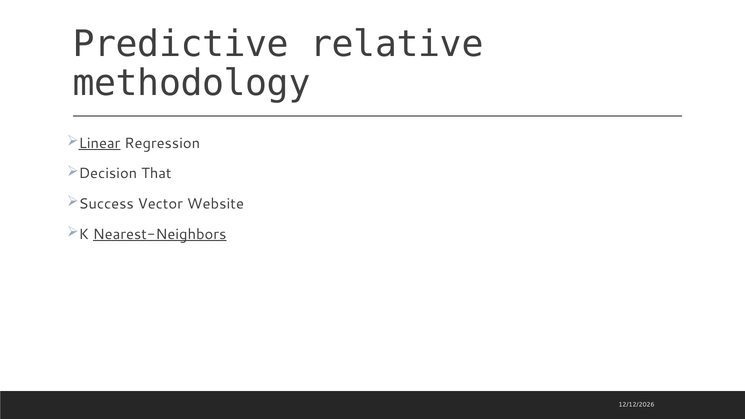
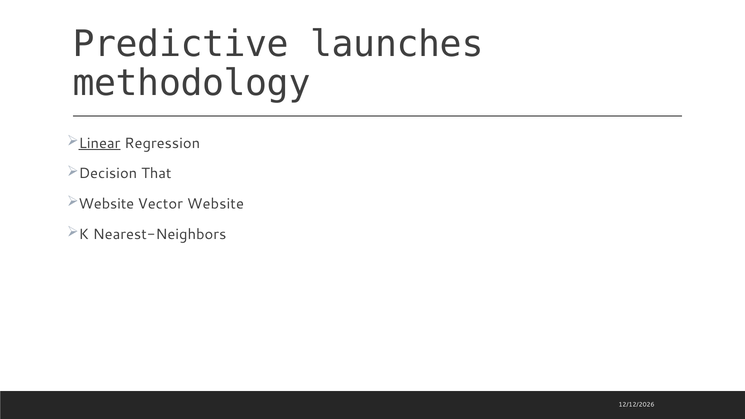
relative: relative -> launches
Success at (106, 204): Success -> Website
Nearest-Neighbors underline: present -> none
